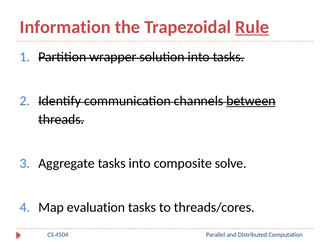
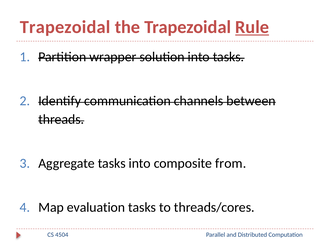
Information at (65, 27): Information -> Trapezoidal
between underline: present -> none
solve: solve -> from
